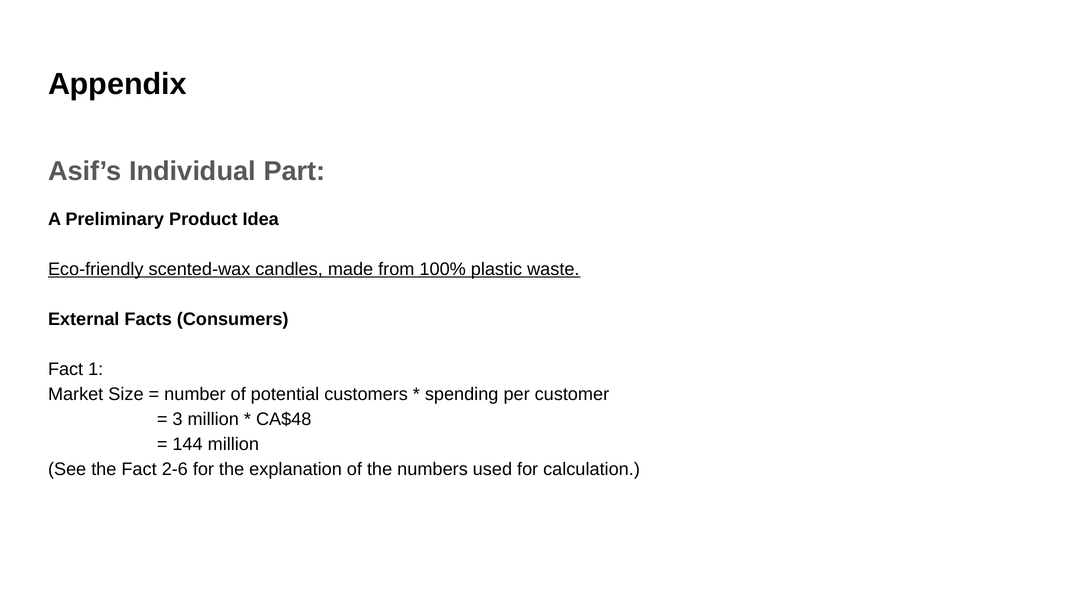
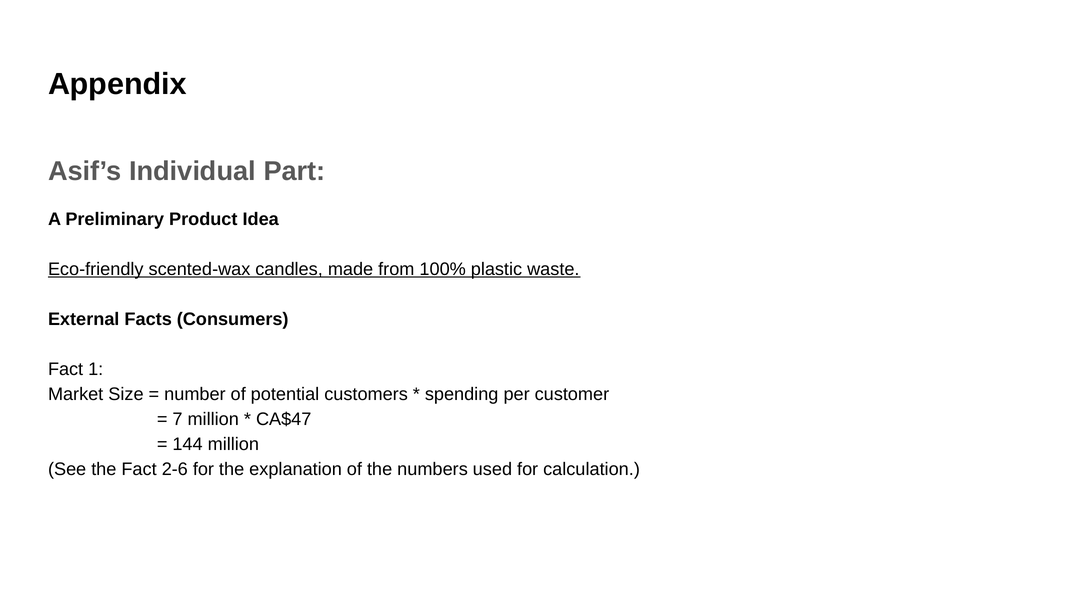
3: 3 -> 7
CA$48: CA$48 -> CA$47
